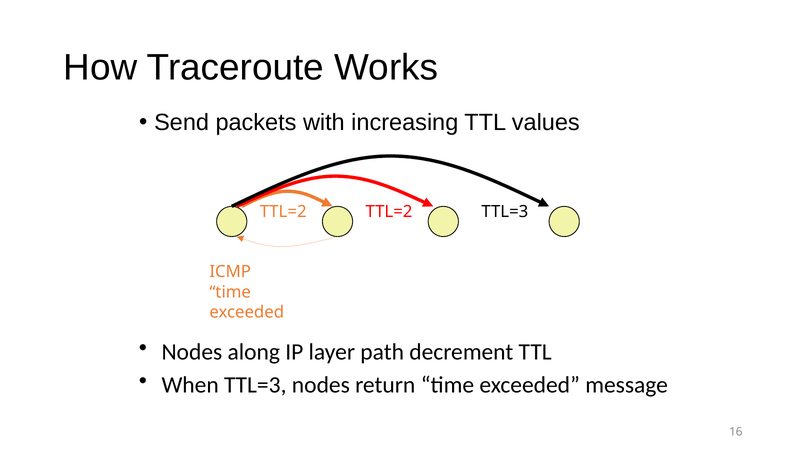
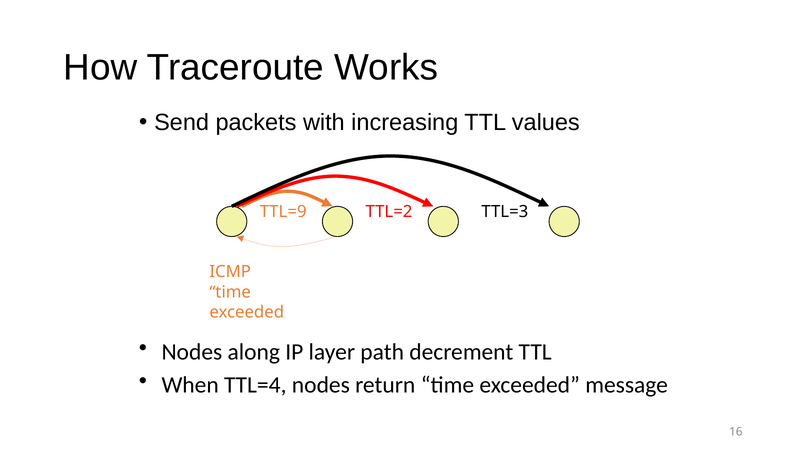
TTL=2 at (283, 212): TTL=2 -> TTL=9
When TTL=3: TTL=3 -> TTL=4
